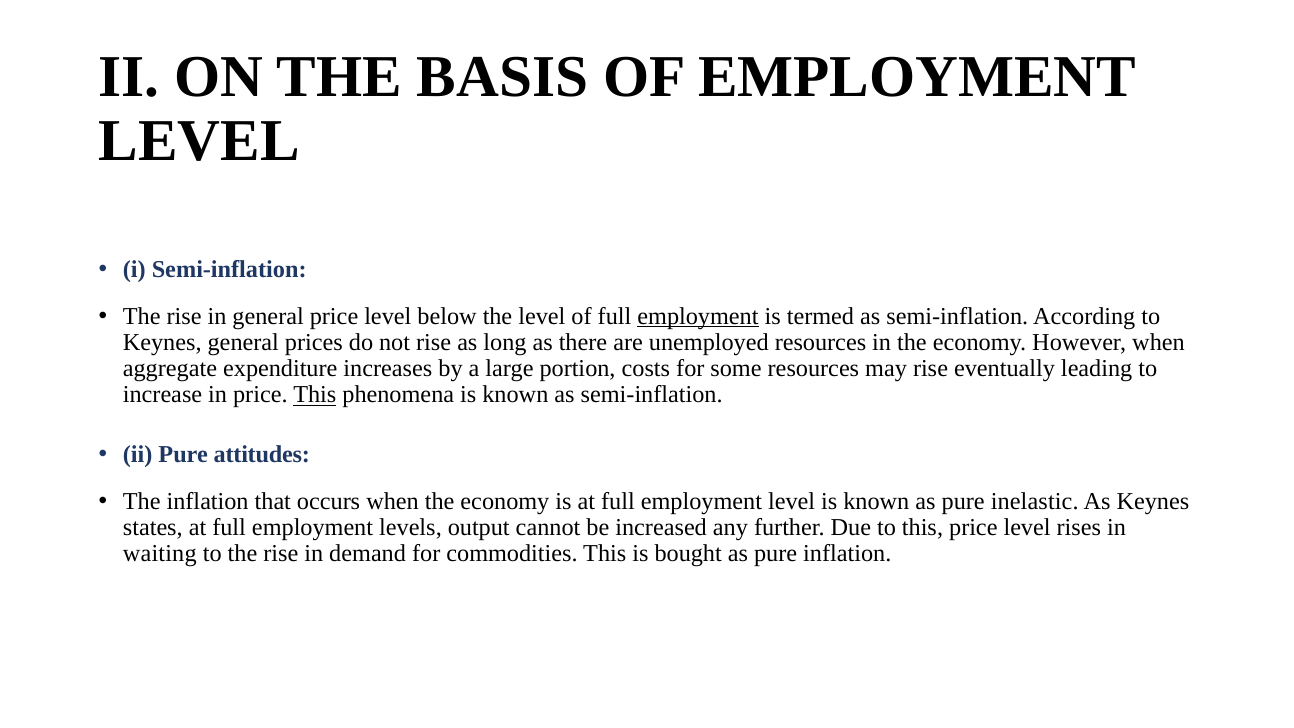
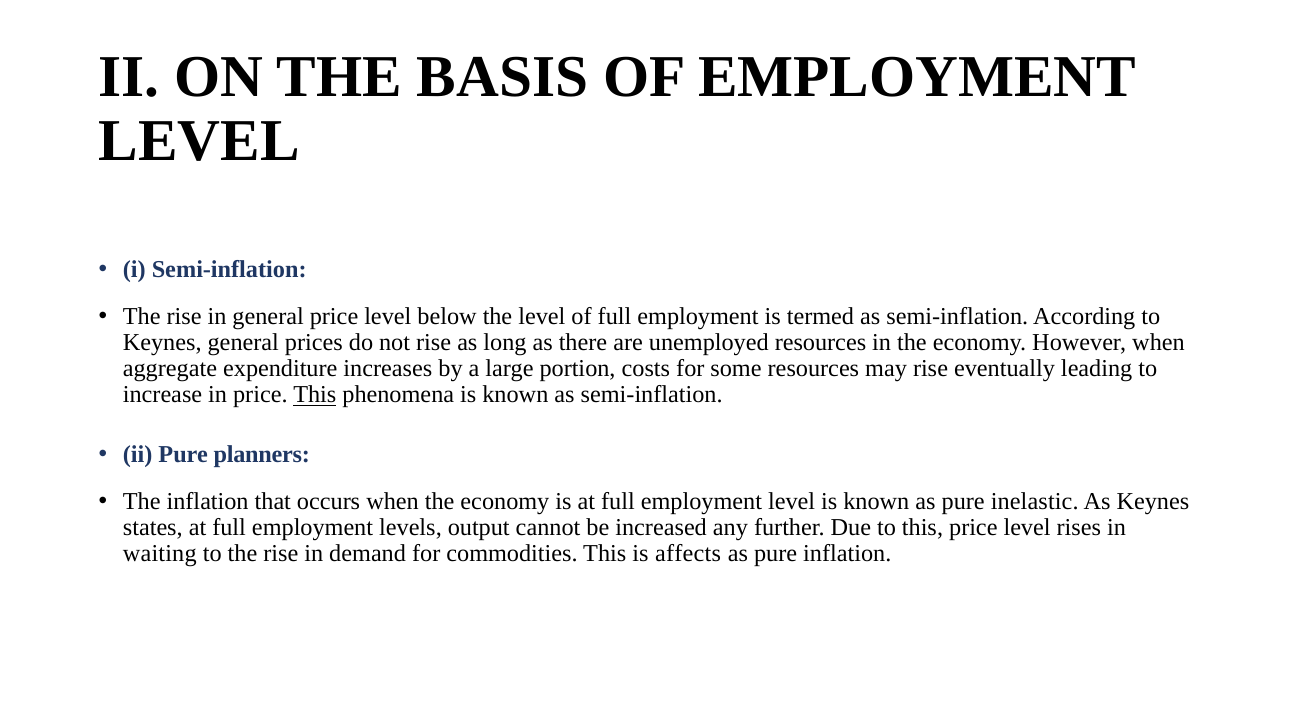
employment at (698, 316) underline: present -> none
attitudes: attitudes -> planners
bought: bought -> affects
